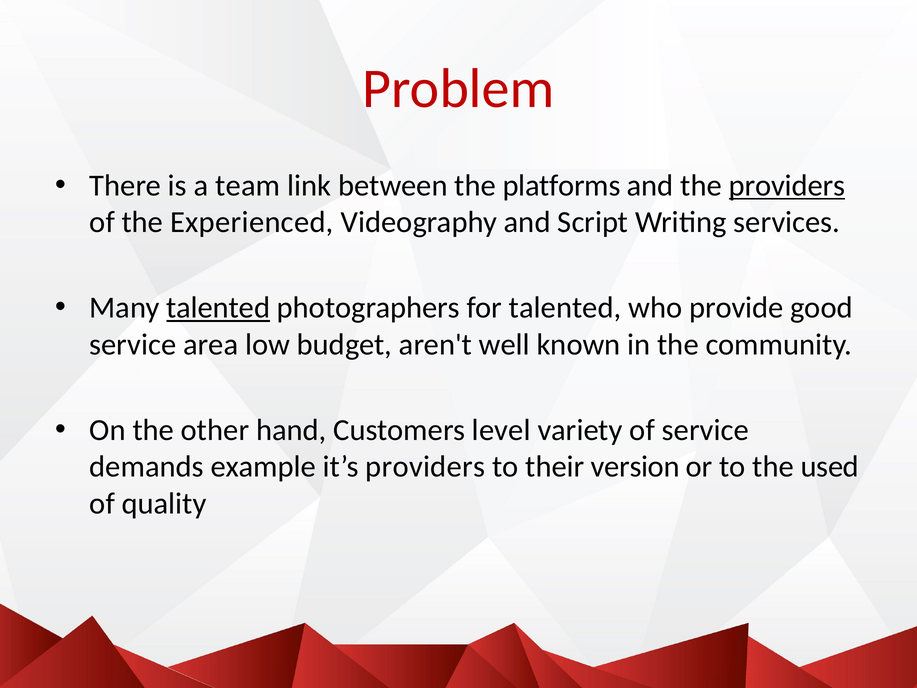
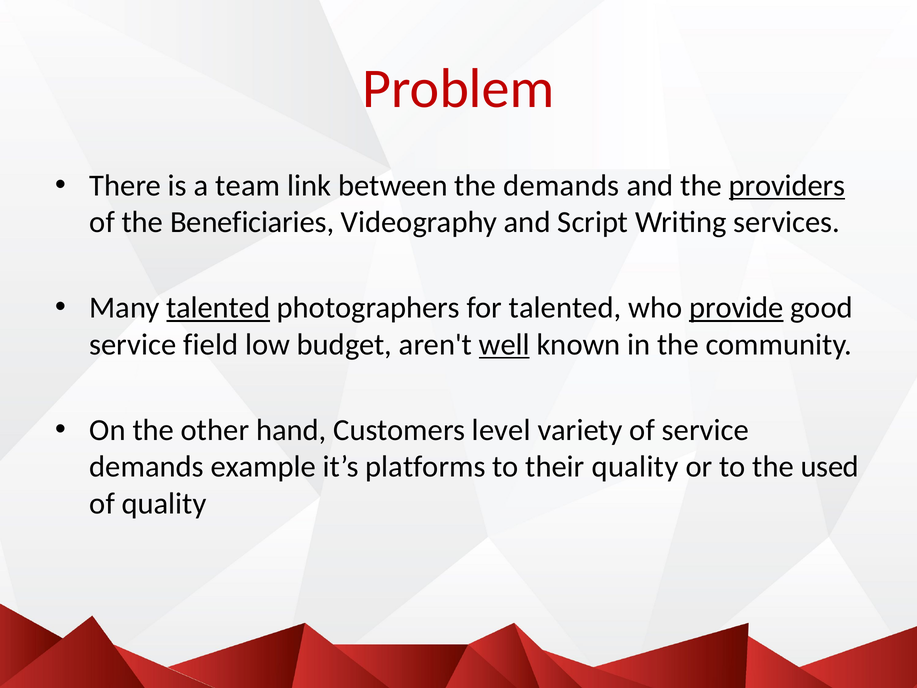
the platforms: platforms -> demands
Experienced: Experienced -> Beneficiaries
provide underline: none -> present
area: area -> field
well underline: none -> present
it’s providers: providers -> platforms
their version: version -> quality
